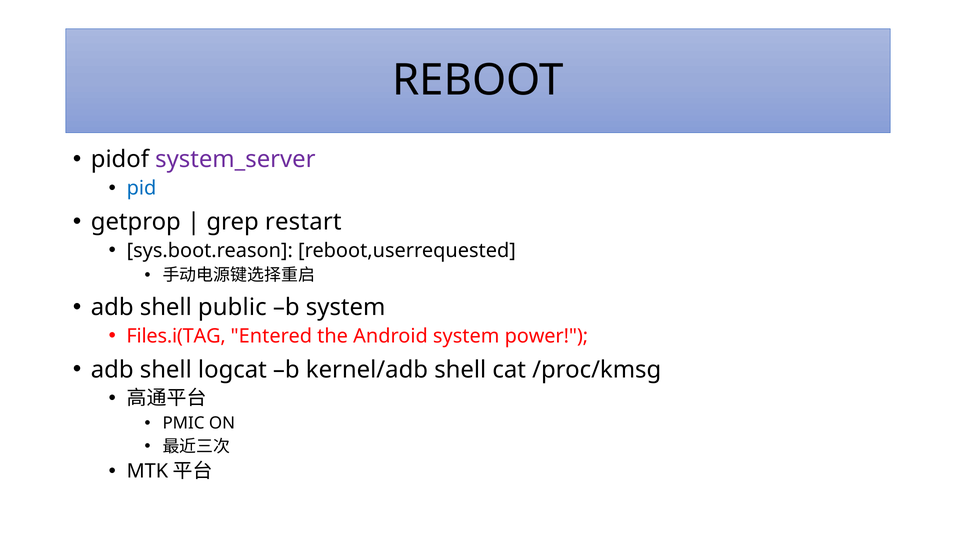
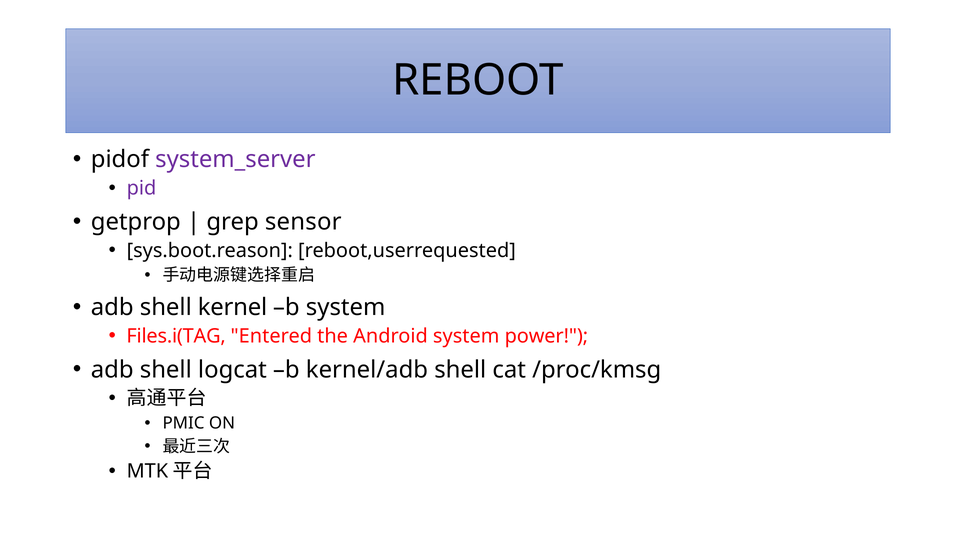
pid colour: blue -> purple
restart: restart -> sensor
public: public -> kernel
